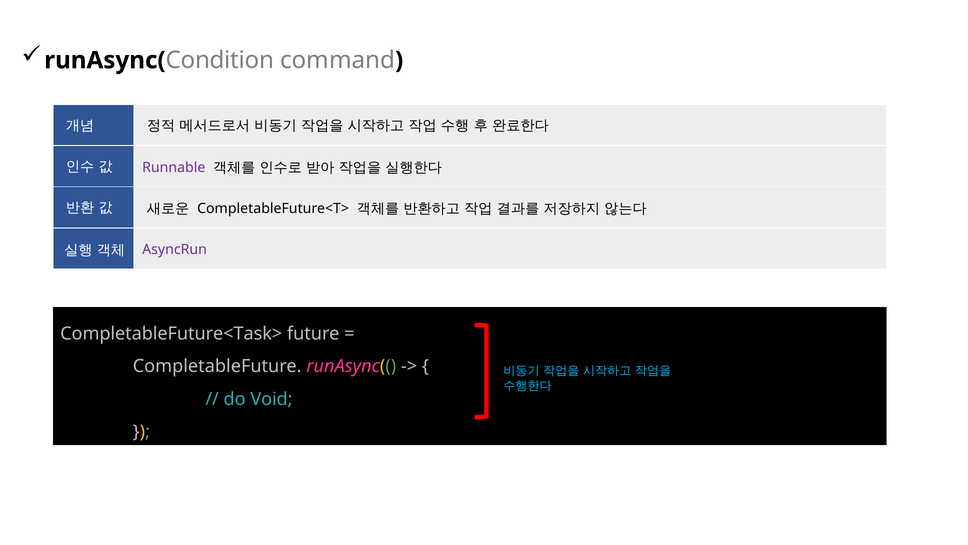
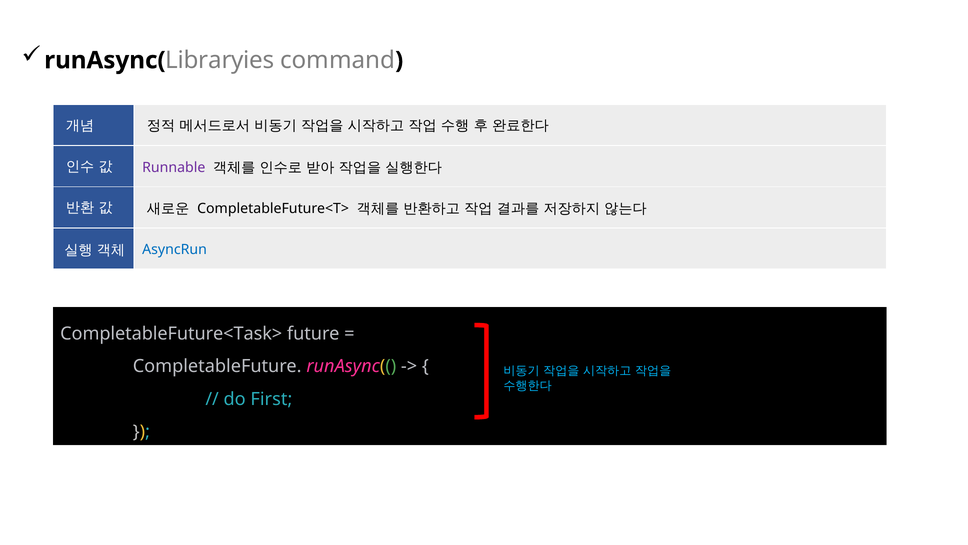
Condition: Condition -> Libraryies
AsyncRun colour: purple -> blue
Void: Void -> First
